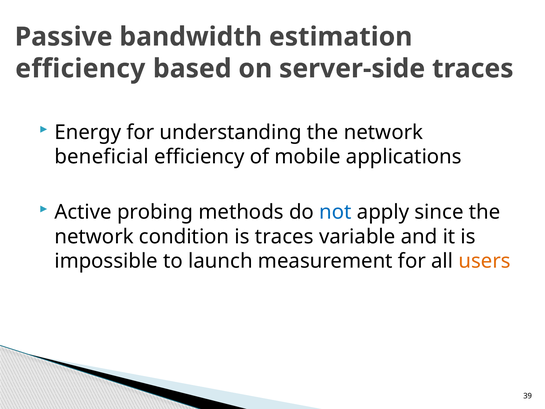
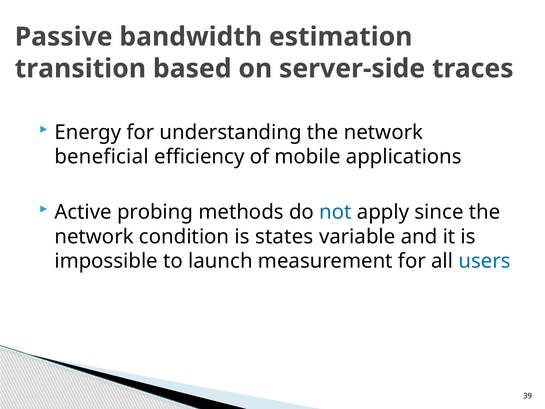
efficiency at (80, 69): efficiency -> transition
is traces: traces -> states
users colour: orange -> blue
